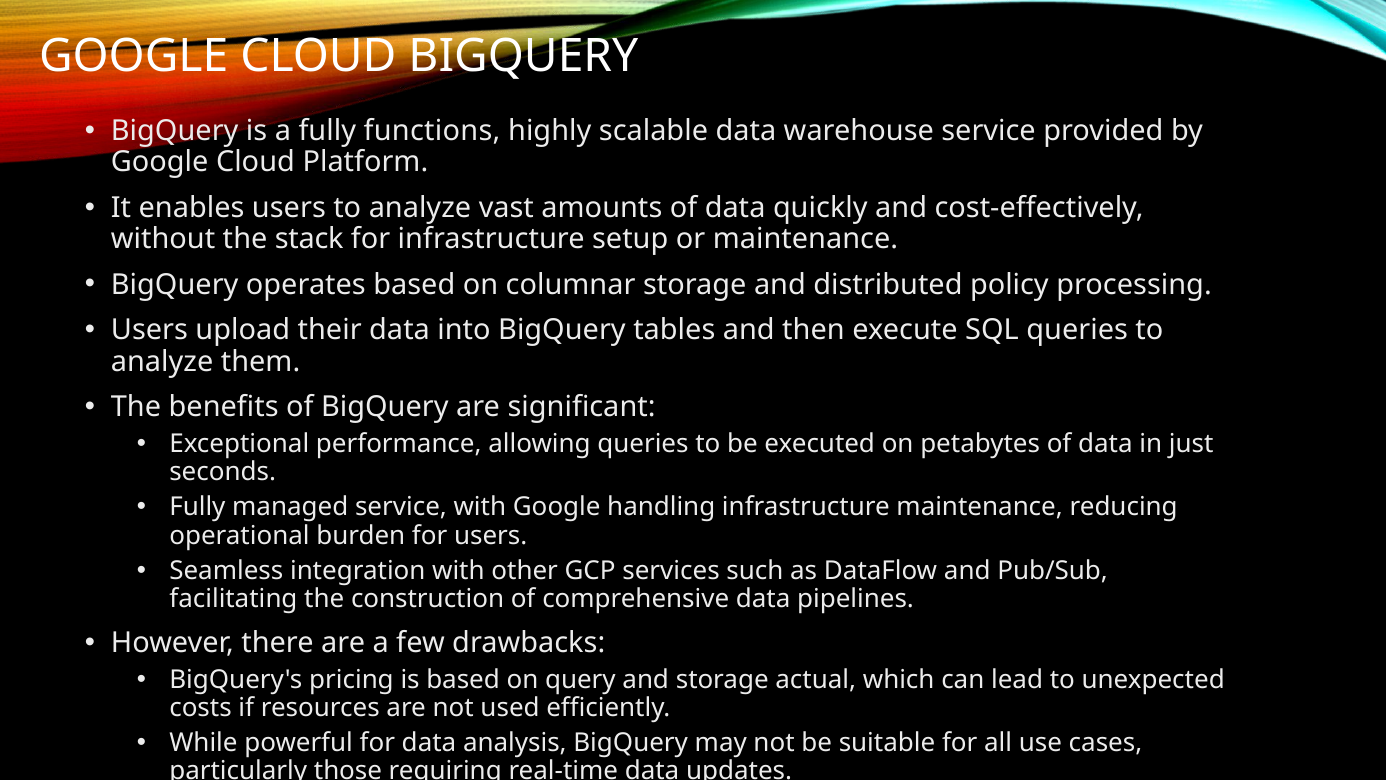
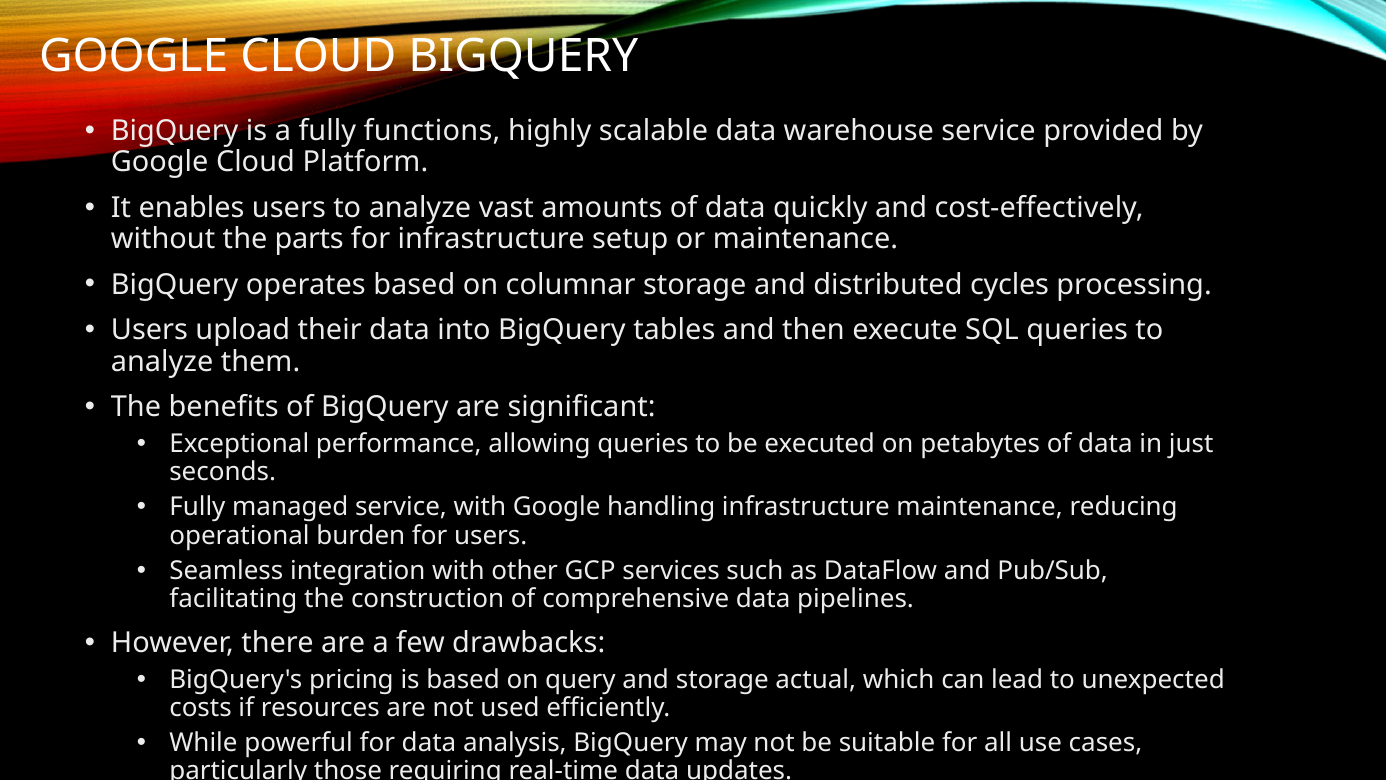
stack: stack -> parts
policy: policy -> cycles
